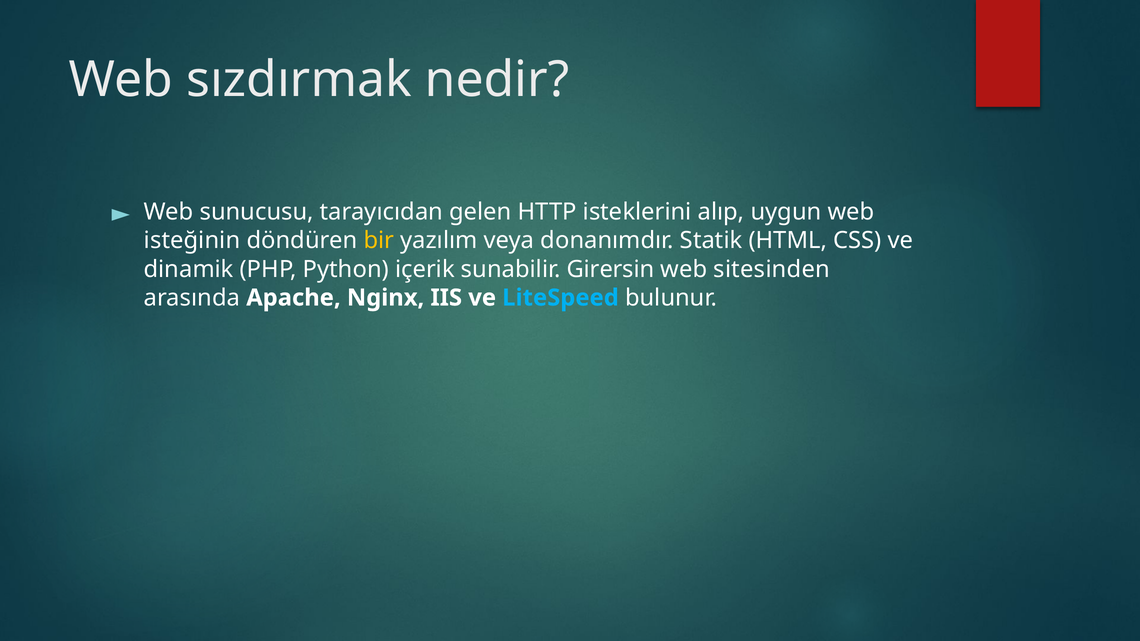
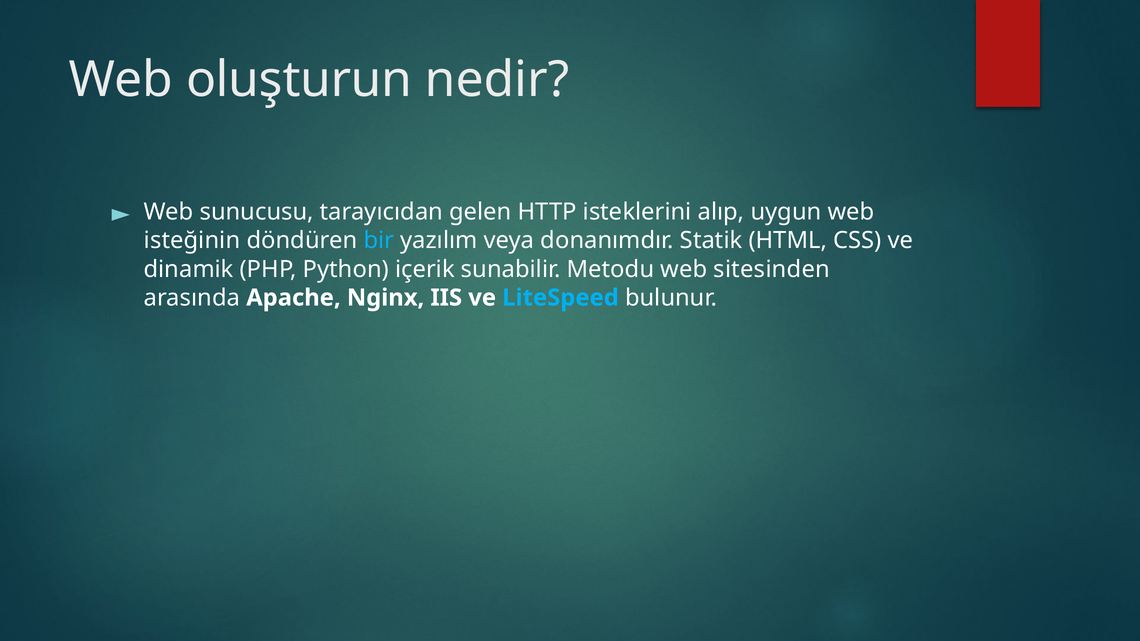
sızdırmak: sızdırmak -> oluşturun
bir colour: yellow -> light blue
Girersin: Girersin -> Metodu
